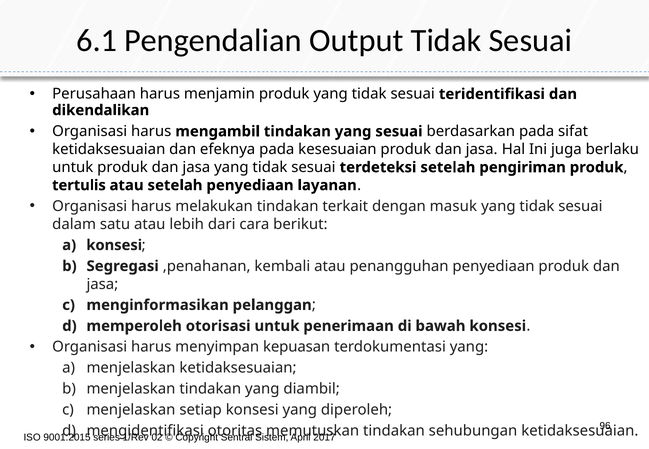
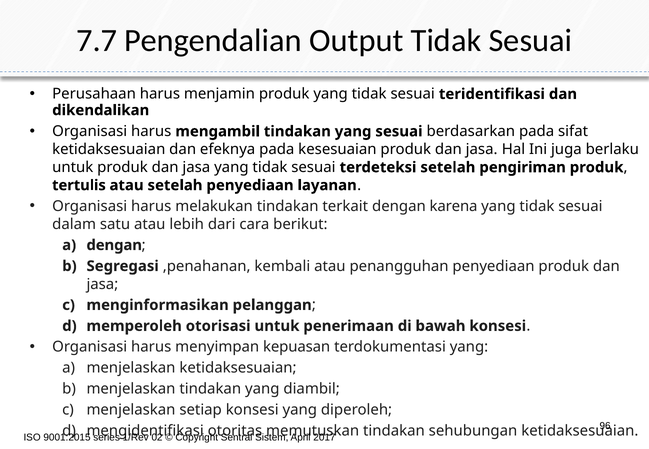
6.1: 6.1 -> 7.7
masuk: masuk -> karena
konsesi at (114, 245): konsesi -> dengan
